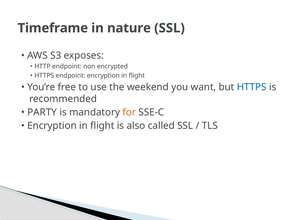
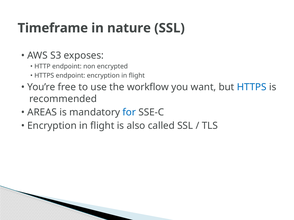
weekend: weekend -> workflow
PARTY: PARTY -> AREAS
for colour: orange -> blue
